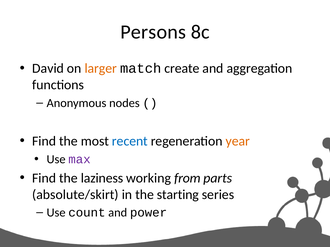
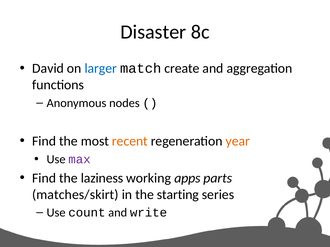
Persons: Persons -> Disaster
larger colour: orange -> blue
recent colour: blue -> orange
from: from -> apps
absolute/skirt: absolute/skirt -> matches/skirt
power: power -> write
